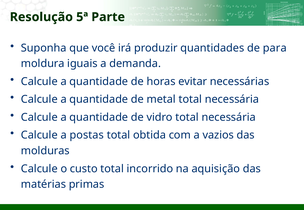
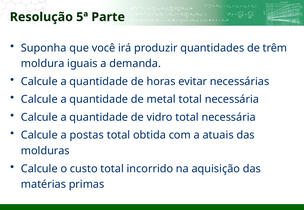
para: para -> trêm
vazios: vazios -> atuais
